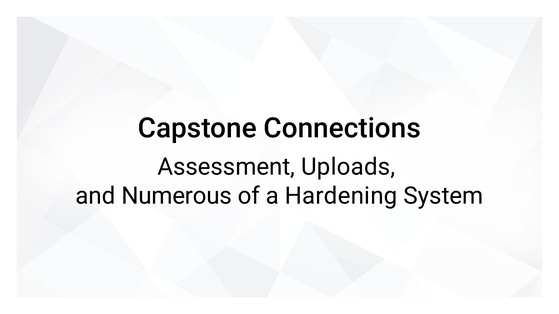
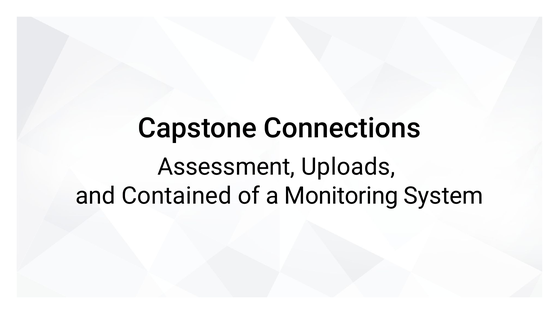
Numerous: Numerous -> Contained
Hardening: Hardening -> Monitoring
